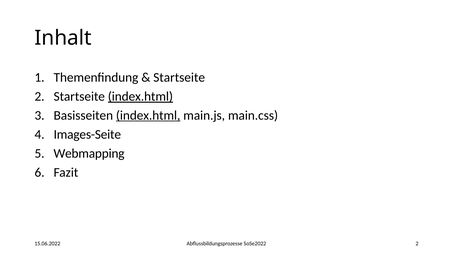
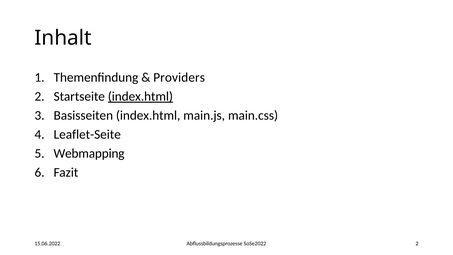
Startseite at (179, 77): Startseite -> Providers
index.html at (148, 115) underline: present -> none
Images-Seite: Images-Seite -> Leaflet-Seite
